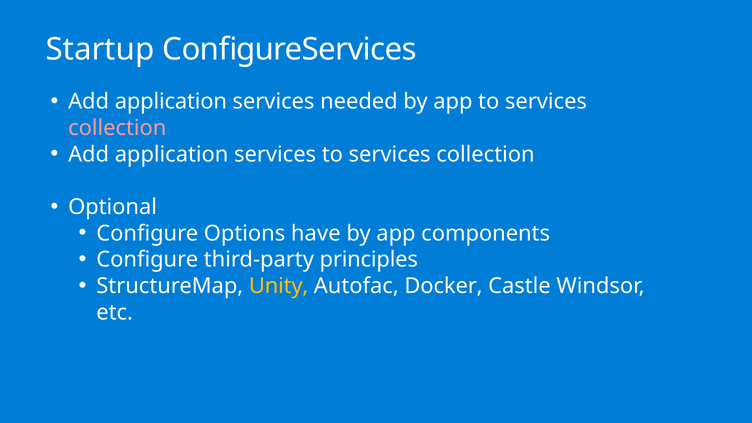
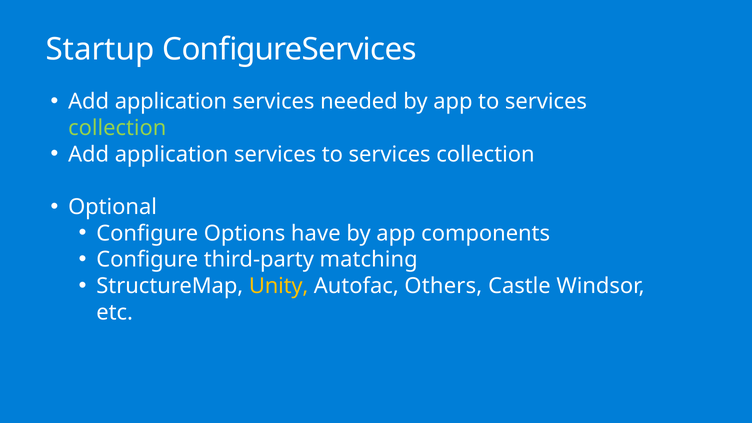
collection at (117, 128) colour: pink -> light green
principles: principles -> matching
Docker: Docker -> Others
